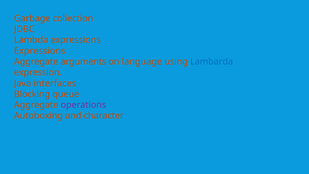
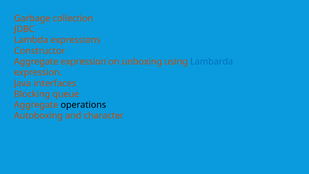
Expressions at (40, 51): Expressions -> Constructor
Aggregate arguments: arguments -> expression
language: language -> unboxing
operations colour: purple -> black
